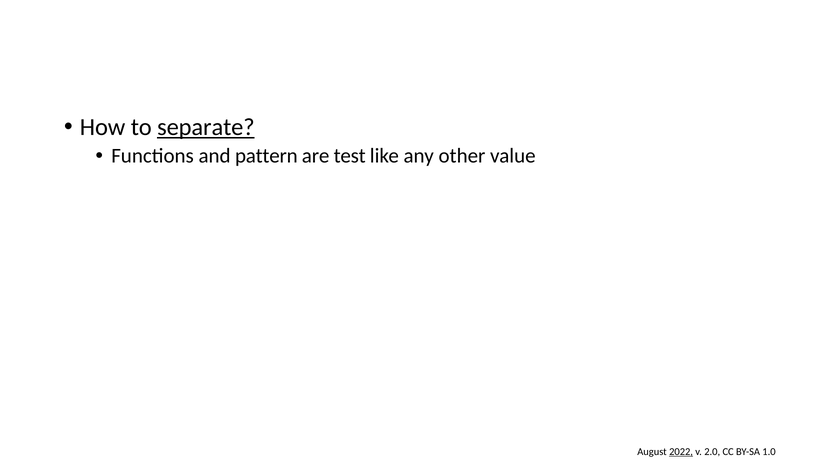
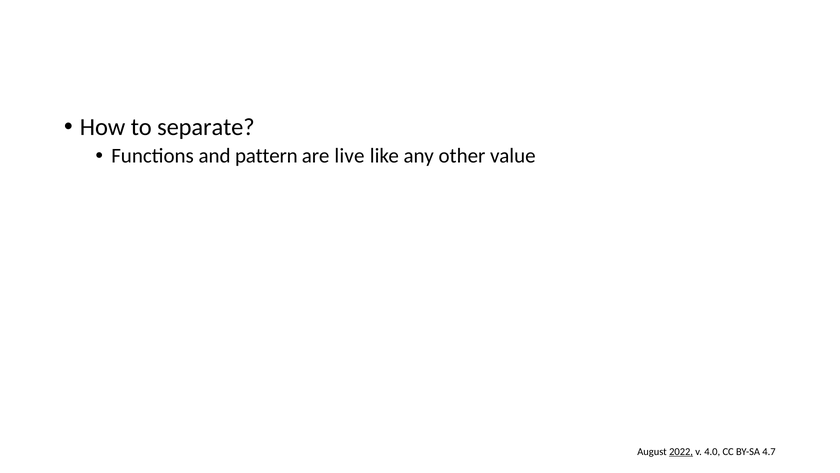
separate underline: present -> none
test: test -> live
2.0: 2.0 -> 4.0
1.0: 1.0 -> 4.7
